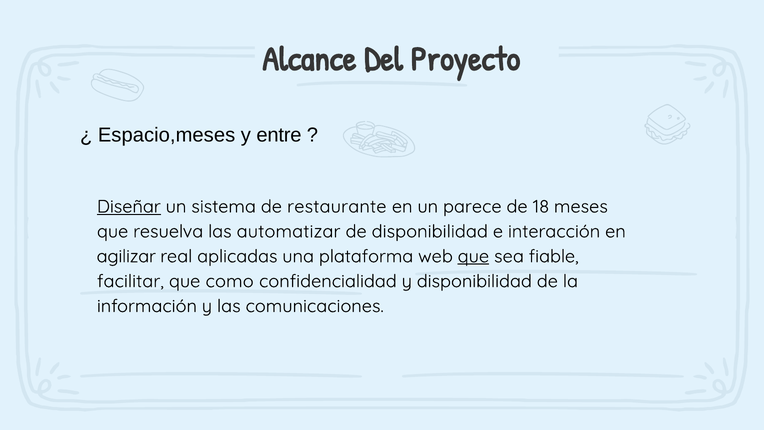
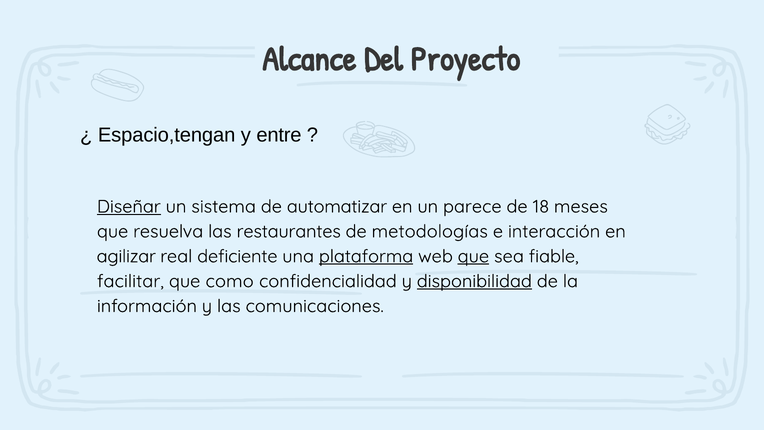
Espacio,meses: Espacio,meses -> Espacio,tengan
restaurante: restaurante -> automatizar
automatizar: automatizar -> restaurantes
de disponibilidad: disponibilidad -> metodologías
aplicadas: aplicadas -> deficiente
plataforma underline: none -> present
disponibilidad at (474, 281) underline: none -> present
